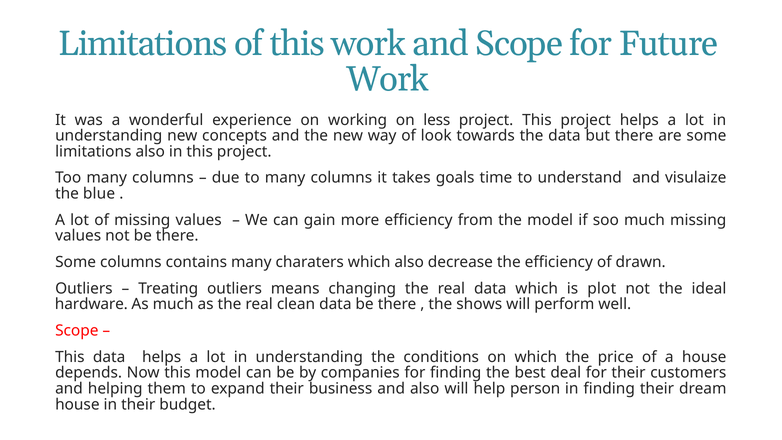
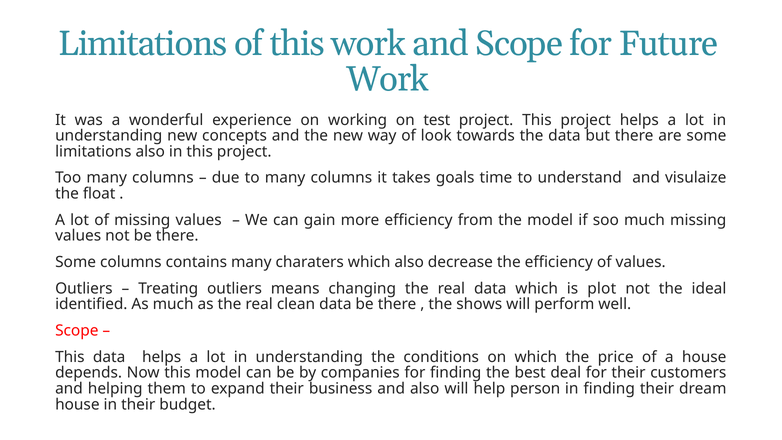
less: less -> test
blue: blue -> float
of drawn: drawn -> values
hardware: hardware -> identified
